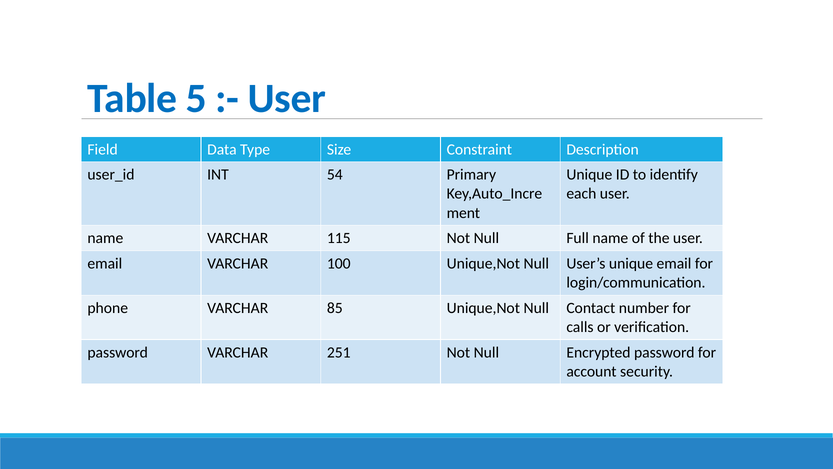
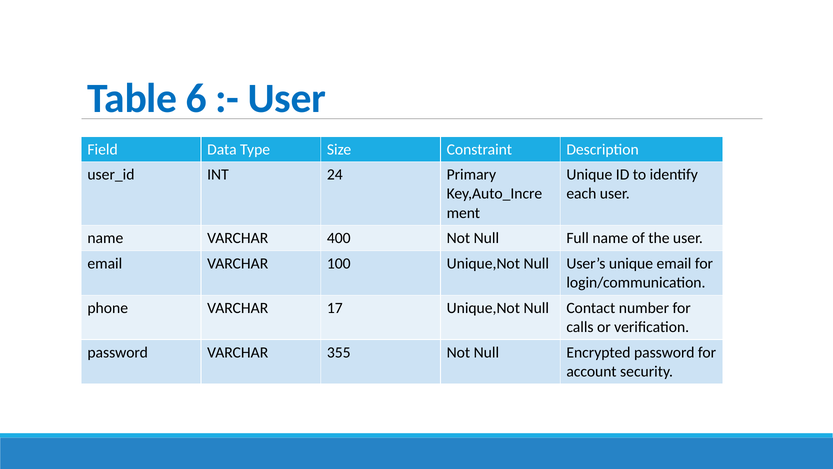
5: 5 -> 6
54: 54 -> 24
115: 115 -> 400
85: 85 -> 17
251: 251 -> 355
